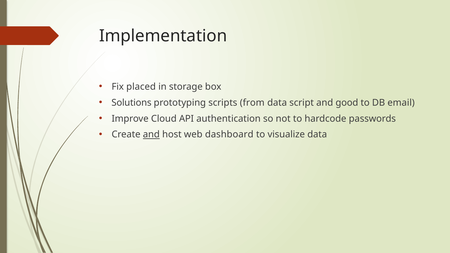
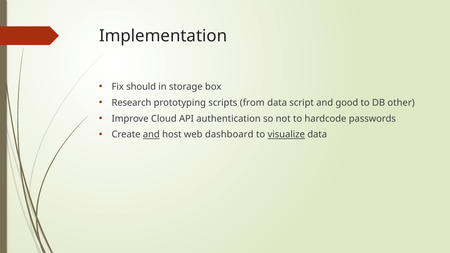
placed: placed -> should
Solutions: Solutions -> Research
email: email -> other
visualize underline: none -> present
